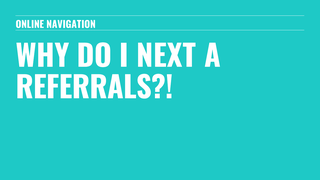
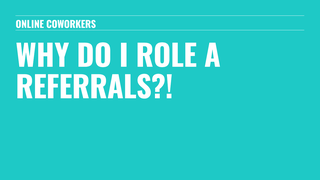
NAVIGATION: NAVIGATION -> COWORKERS
NEXT: NEXT -> ROLE
